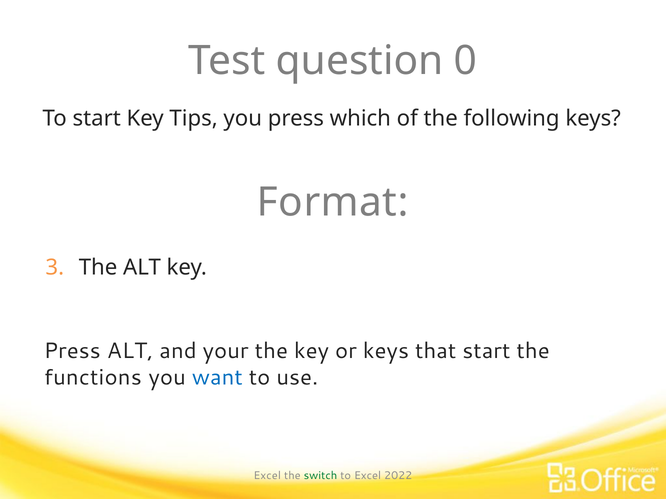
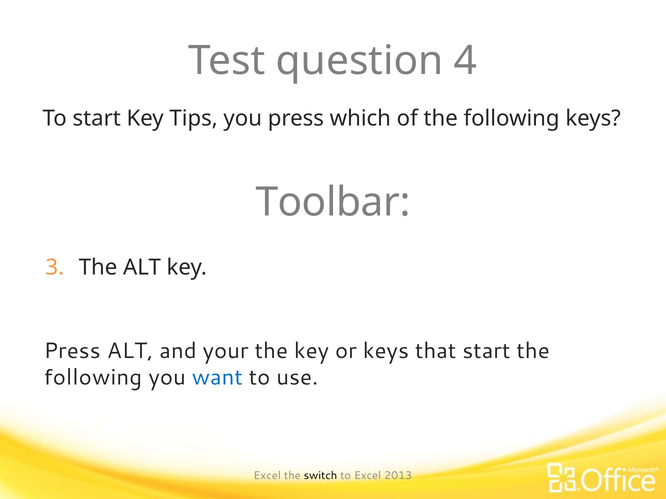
0: 0 -> 4
Format: Format -> Toolbar
functions at (93, 378): functions -> following
switch colour: green -> black
2022: 2022 -> 2013
